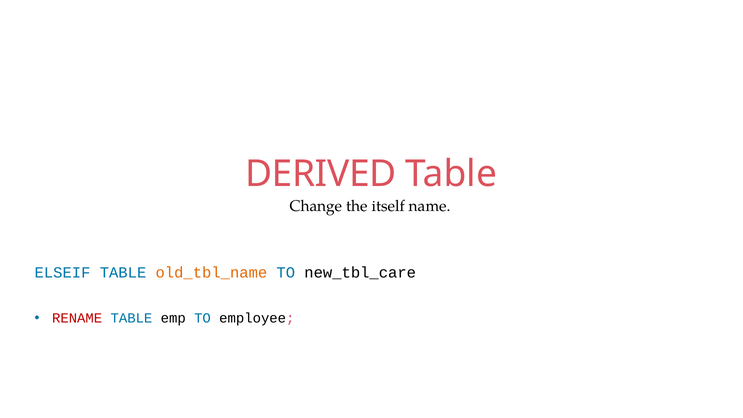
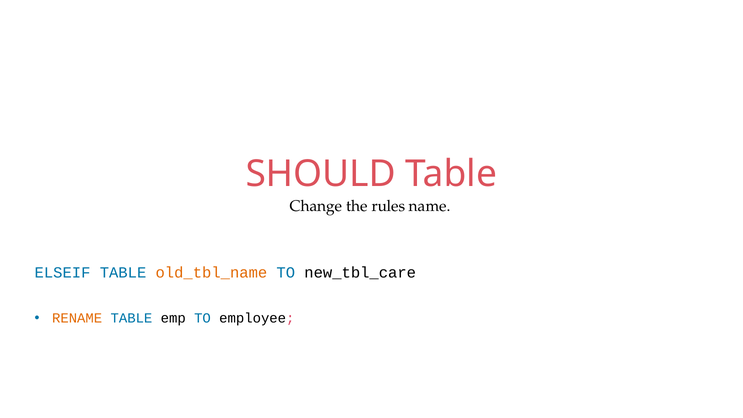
DERIVED: DERIVED -> SHOULD
itself: itself -> rules
RENAME colour: red -> orange
